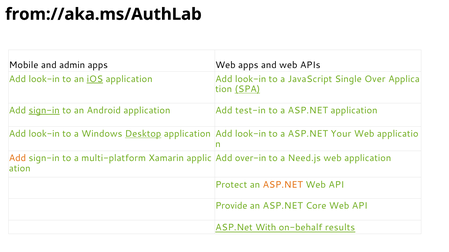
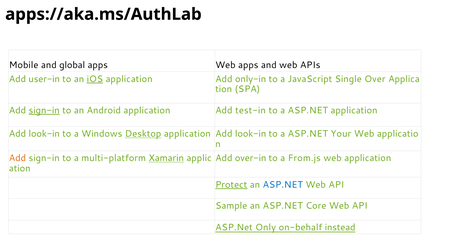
from://aka.ms/AuthLab: from://aka.ms/AuthLab -> apps://aka.ms/AuthLab
admin: admin -> global
look-in at (44, 79): look-in -> user-in
look-in at (251, 79): look-in -> only-in
SPA underline: present -> none
Xamarin underline: none -> present
Need.js: Need.js -> From.js
Protect underline: none -> present
ASP.NET at (283, 185) colour: orange -> blue
Provide: Provide -> Sample
With: With -> Only
results: results -> instead
